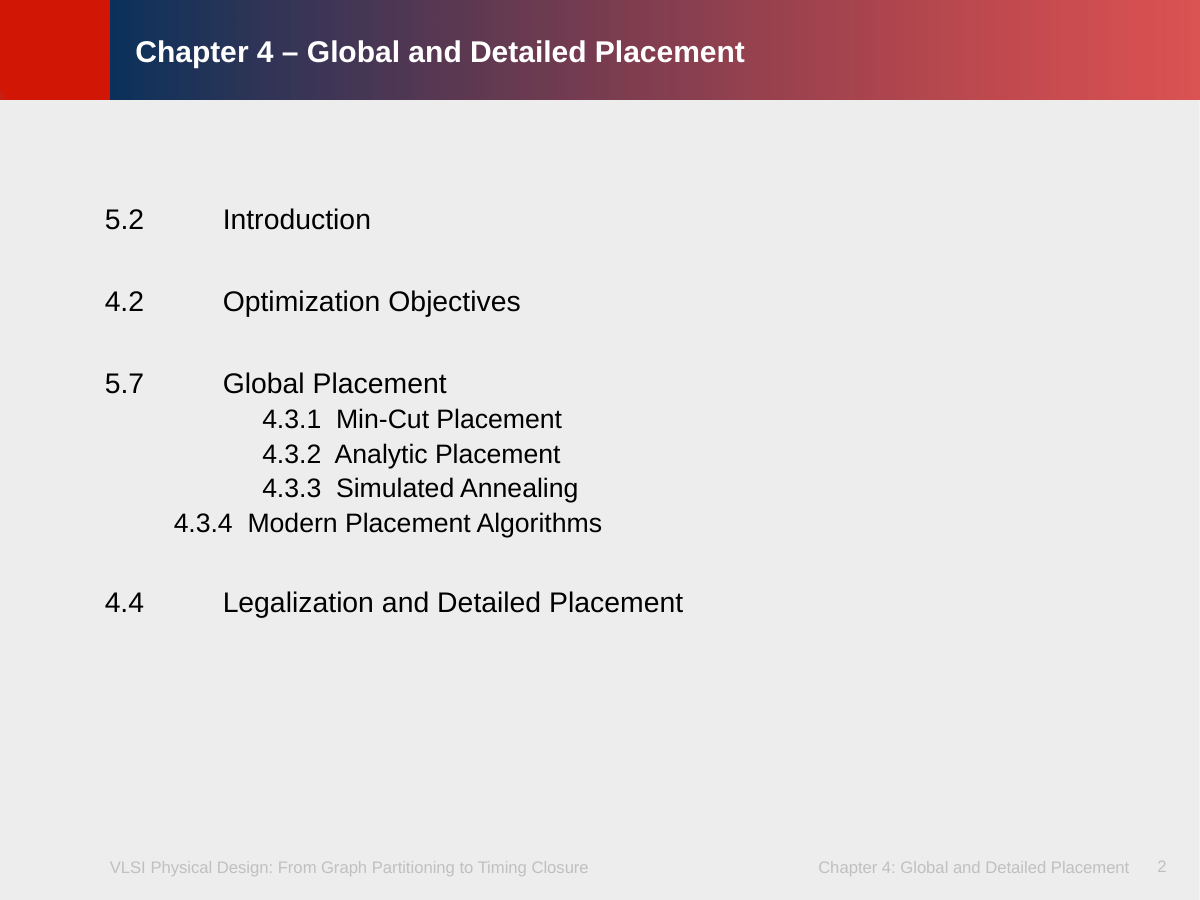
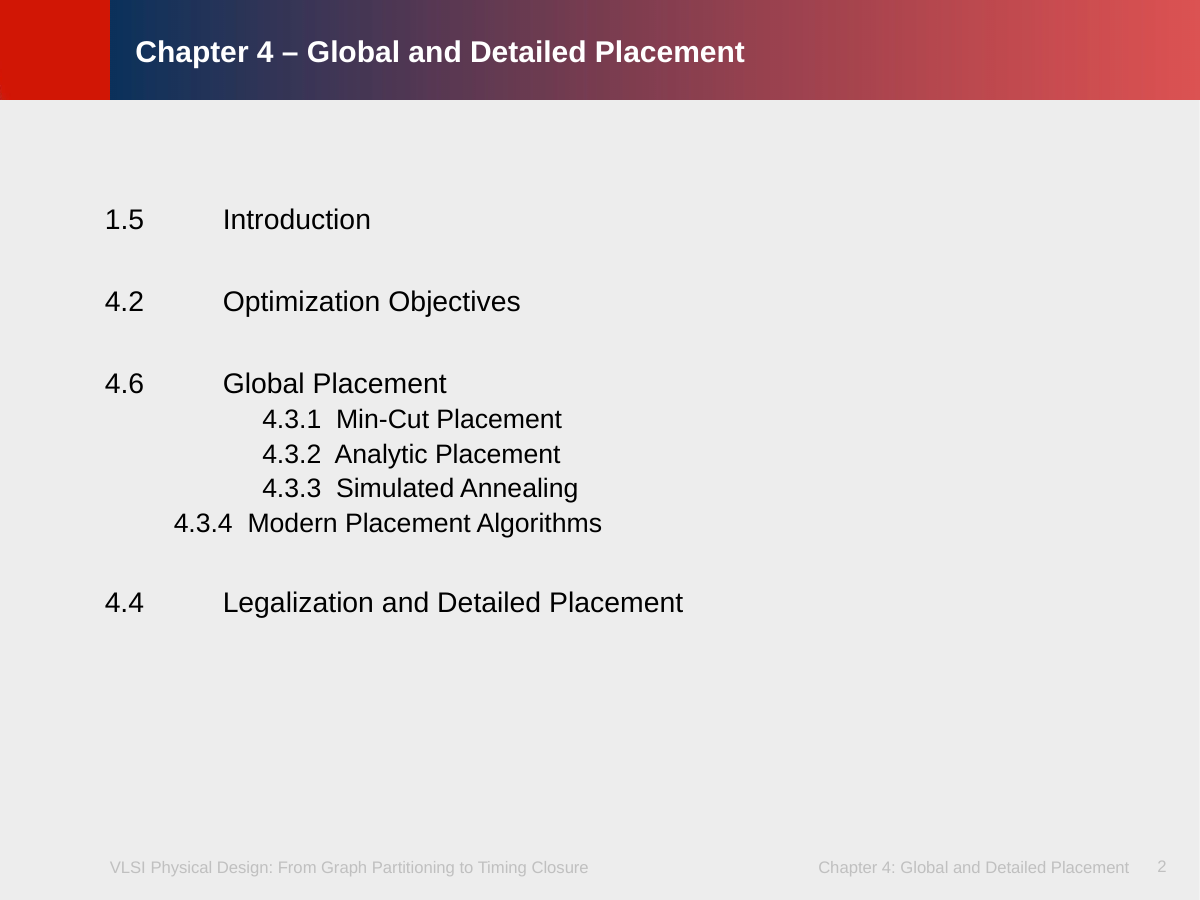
5.2: 5.2 -> 1.5
5.7: 5.7 -> 4.6
